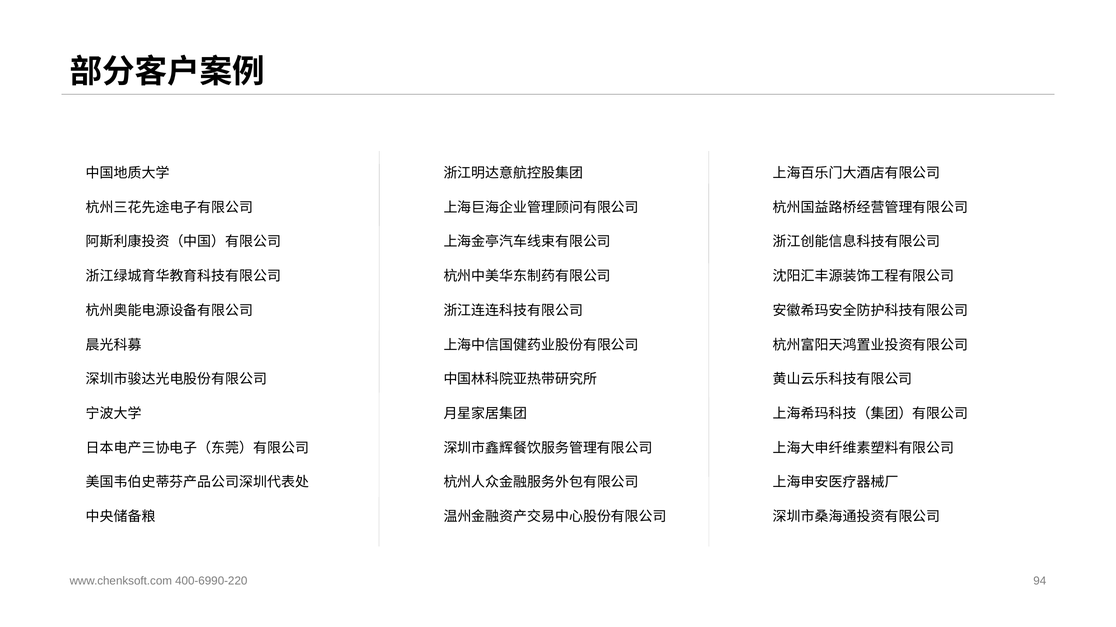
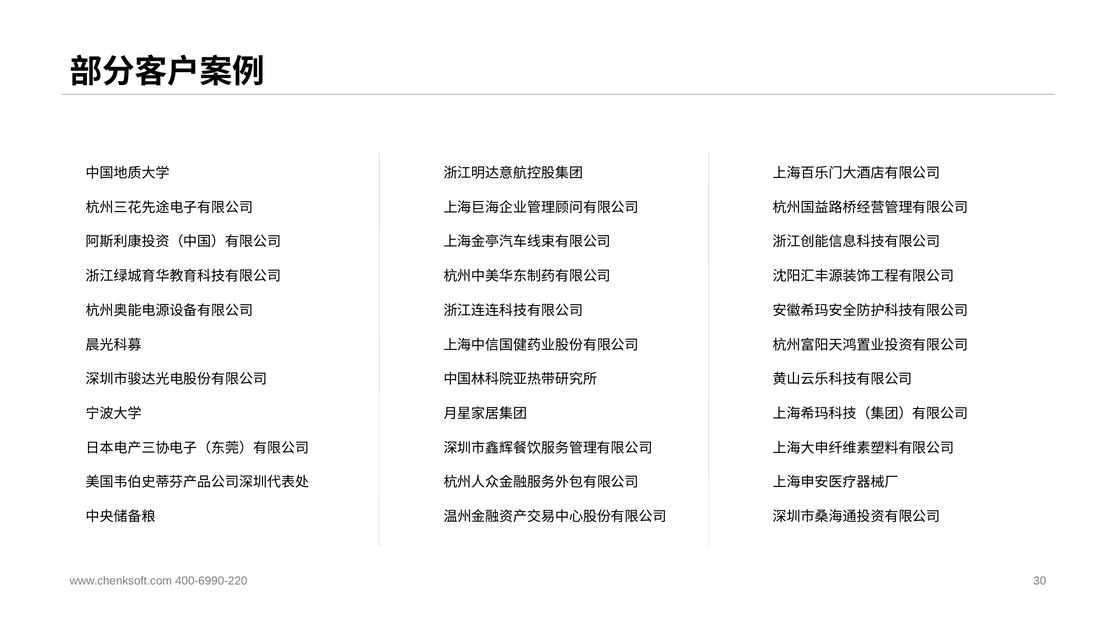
94: 94 -> 30
